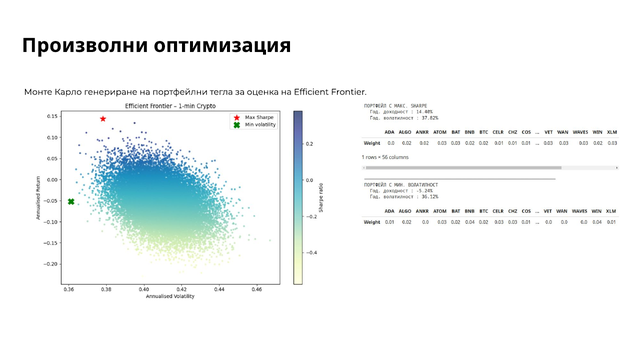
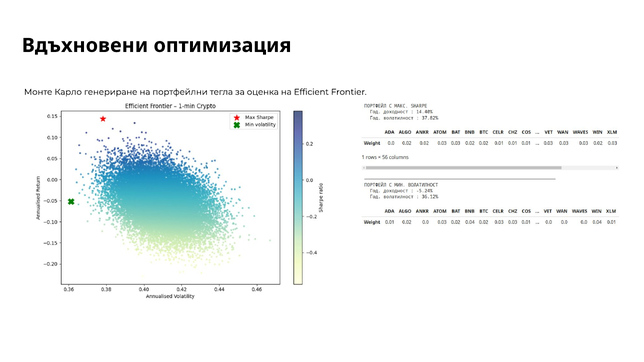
Произволни: Произволни -> Вдъхновени
